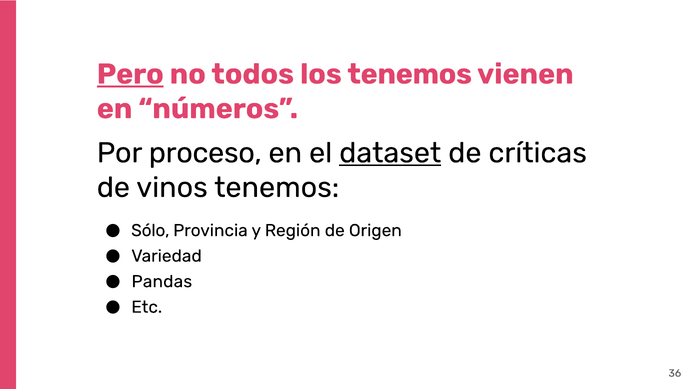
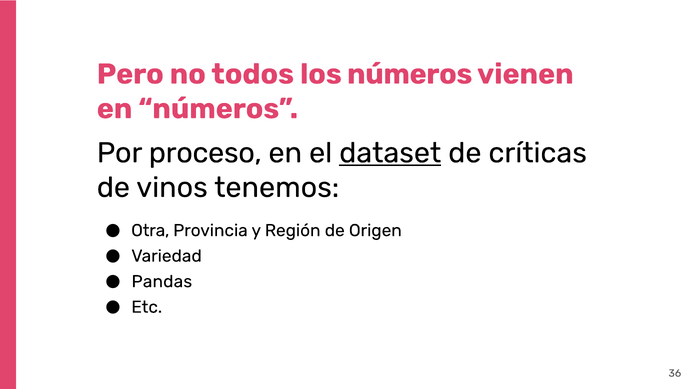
Pero underline: present -> none
los tenemos: tenemos -> números
Sólo: Sólo -> Otra
